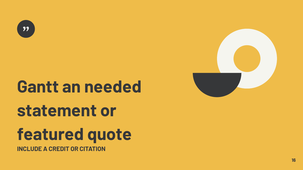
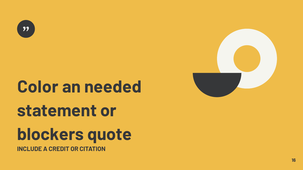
Gantt: Gantt -> Color
featured: featured -> blockers
